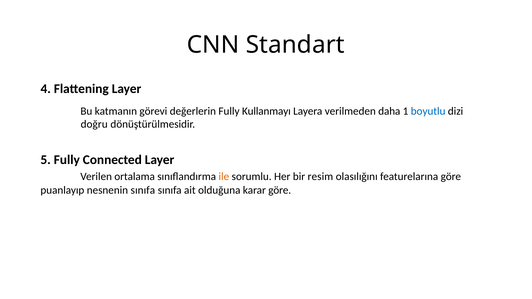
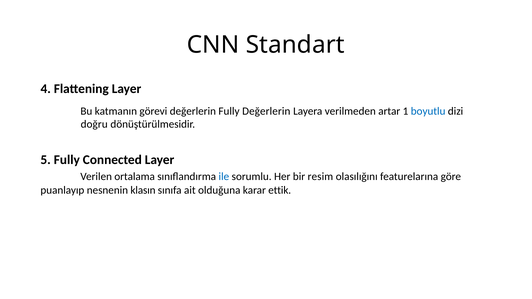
Fully Kullanmayı: Kullanmayı -> Değerlerin
daha: daha -> artar
ile colour: orange -> blue
nesnenin sınıfa: sınıfa -> klasın
karar göre: göre -> ettik
